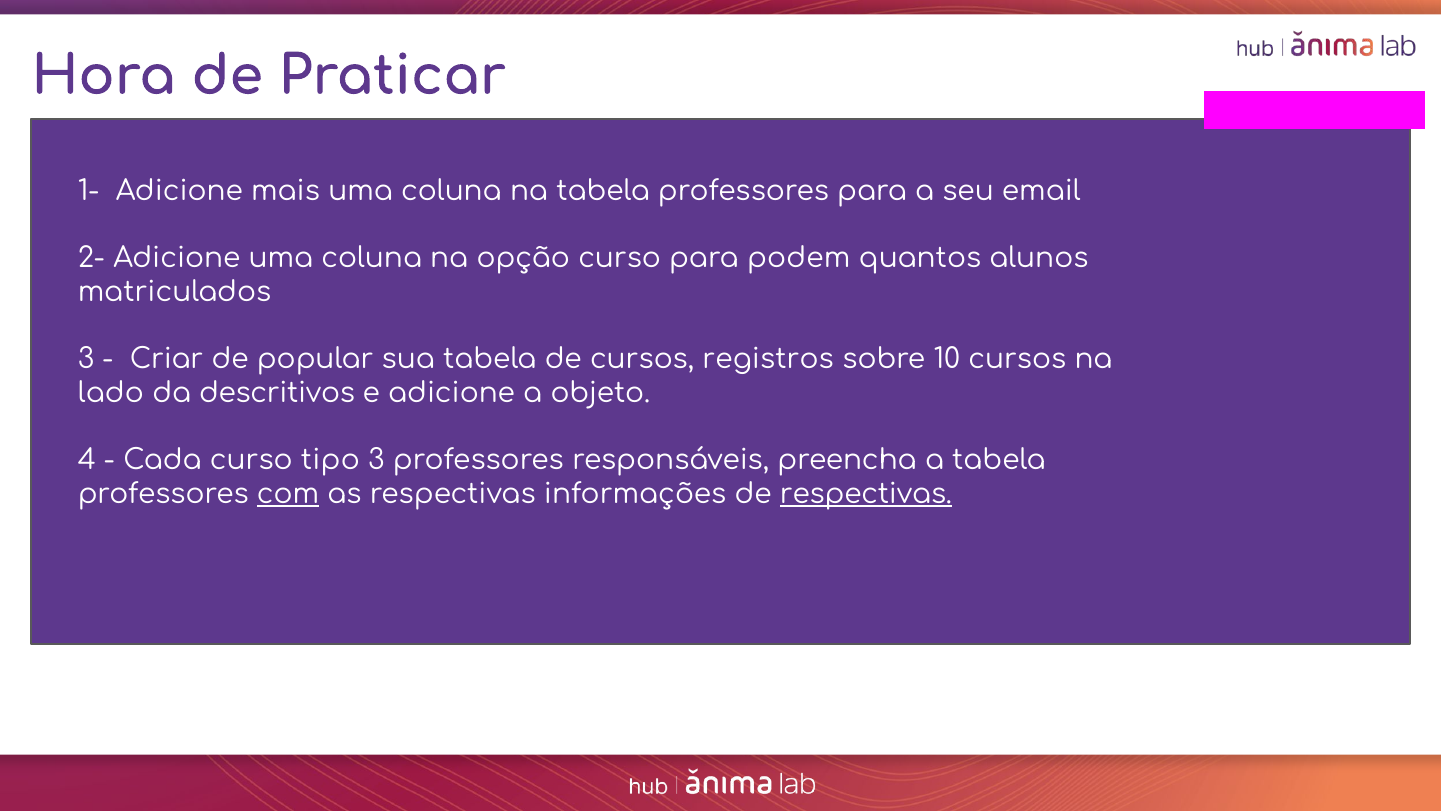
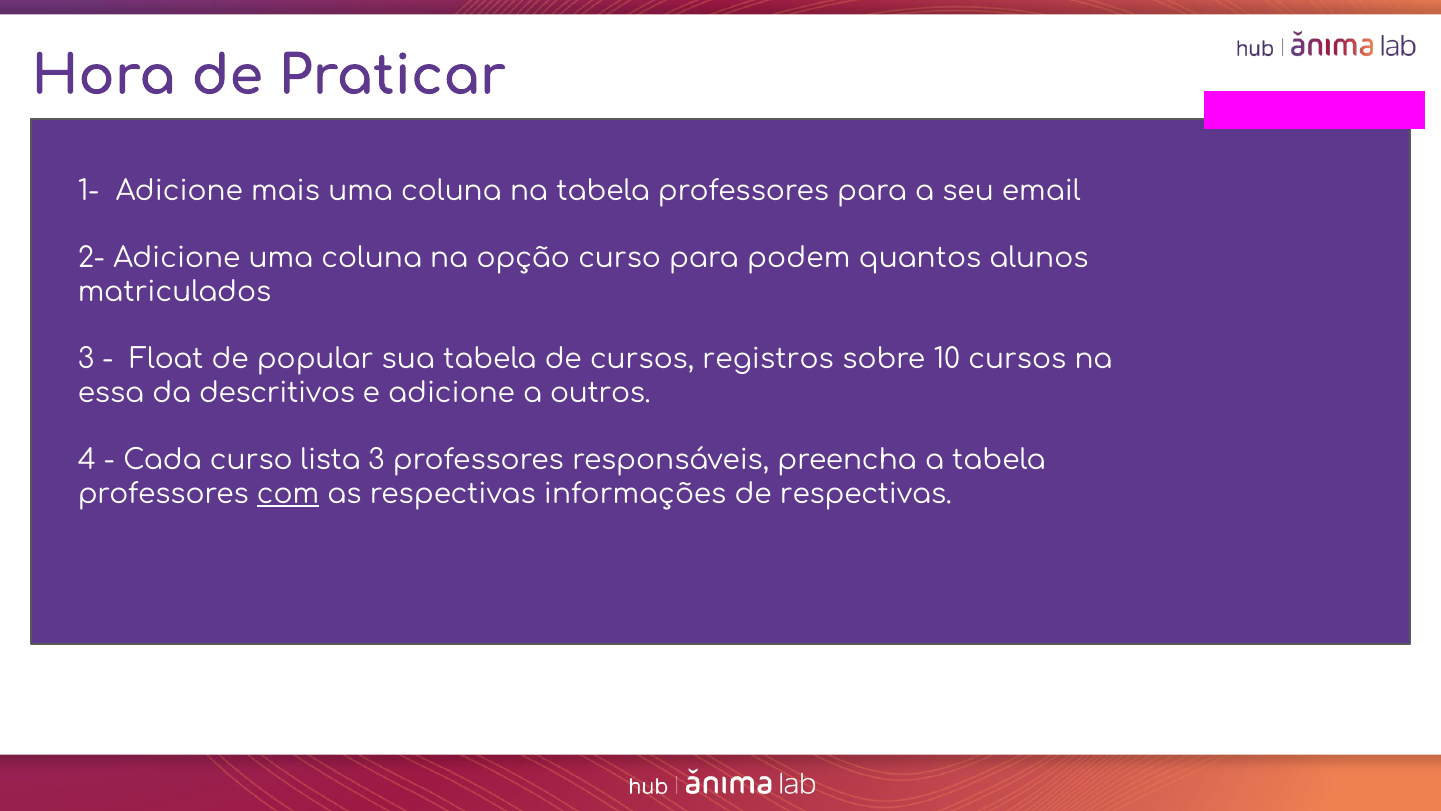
Criar: Criar -> Float
lado: lado -> essa
objeto: objeto -> outros
tipo: tipo -> lista
respectivas at (866, 494) underline: present -> none
